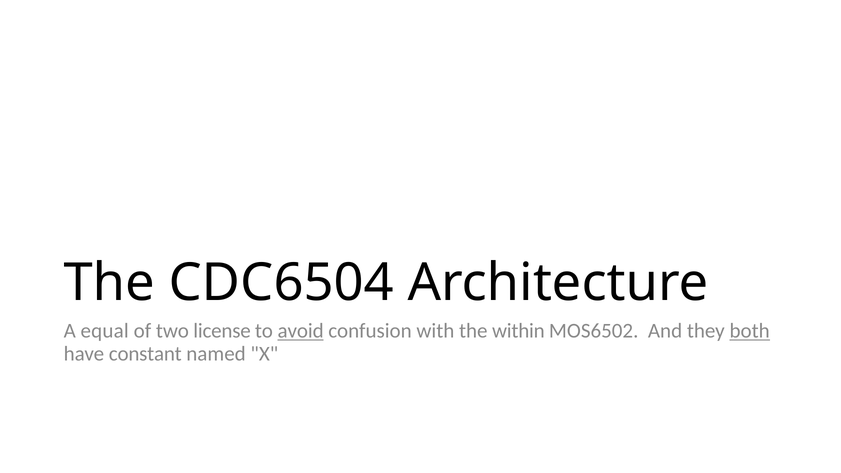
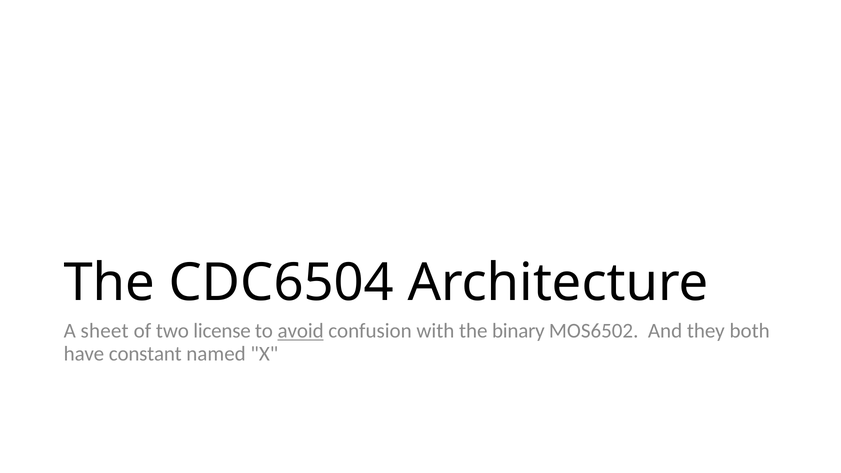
equal: equal -> sheet
within: within -> binary
both underline: present -> none
